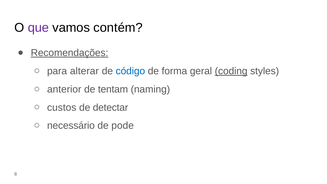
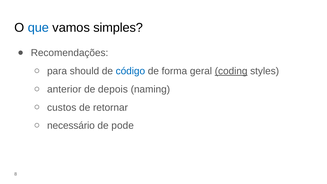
que colour: purple -> blue
contém: contém -> simples
Recomendações underline: present -> none
alterar: alterar -> should
tentam: tentam -> depois
detectar: detectar -> retornar
